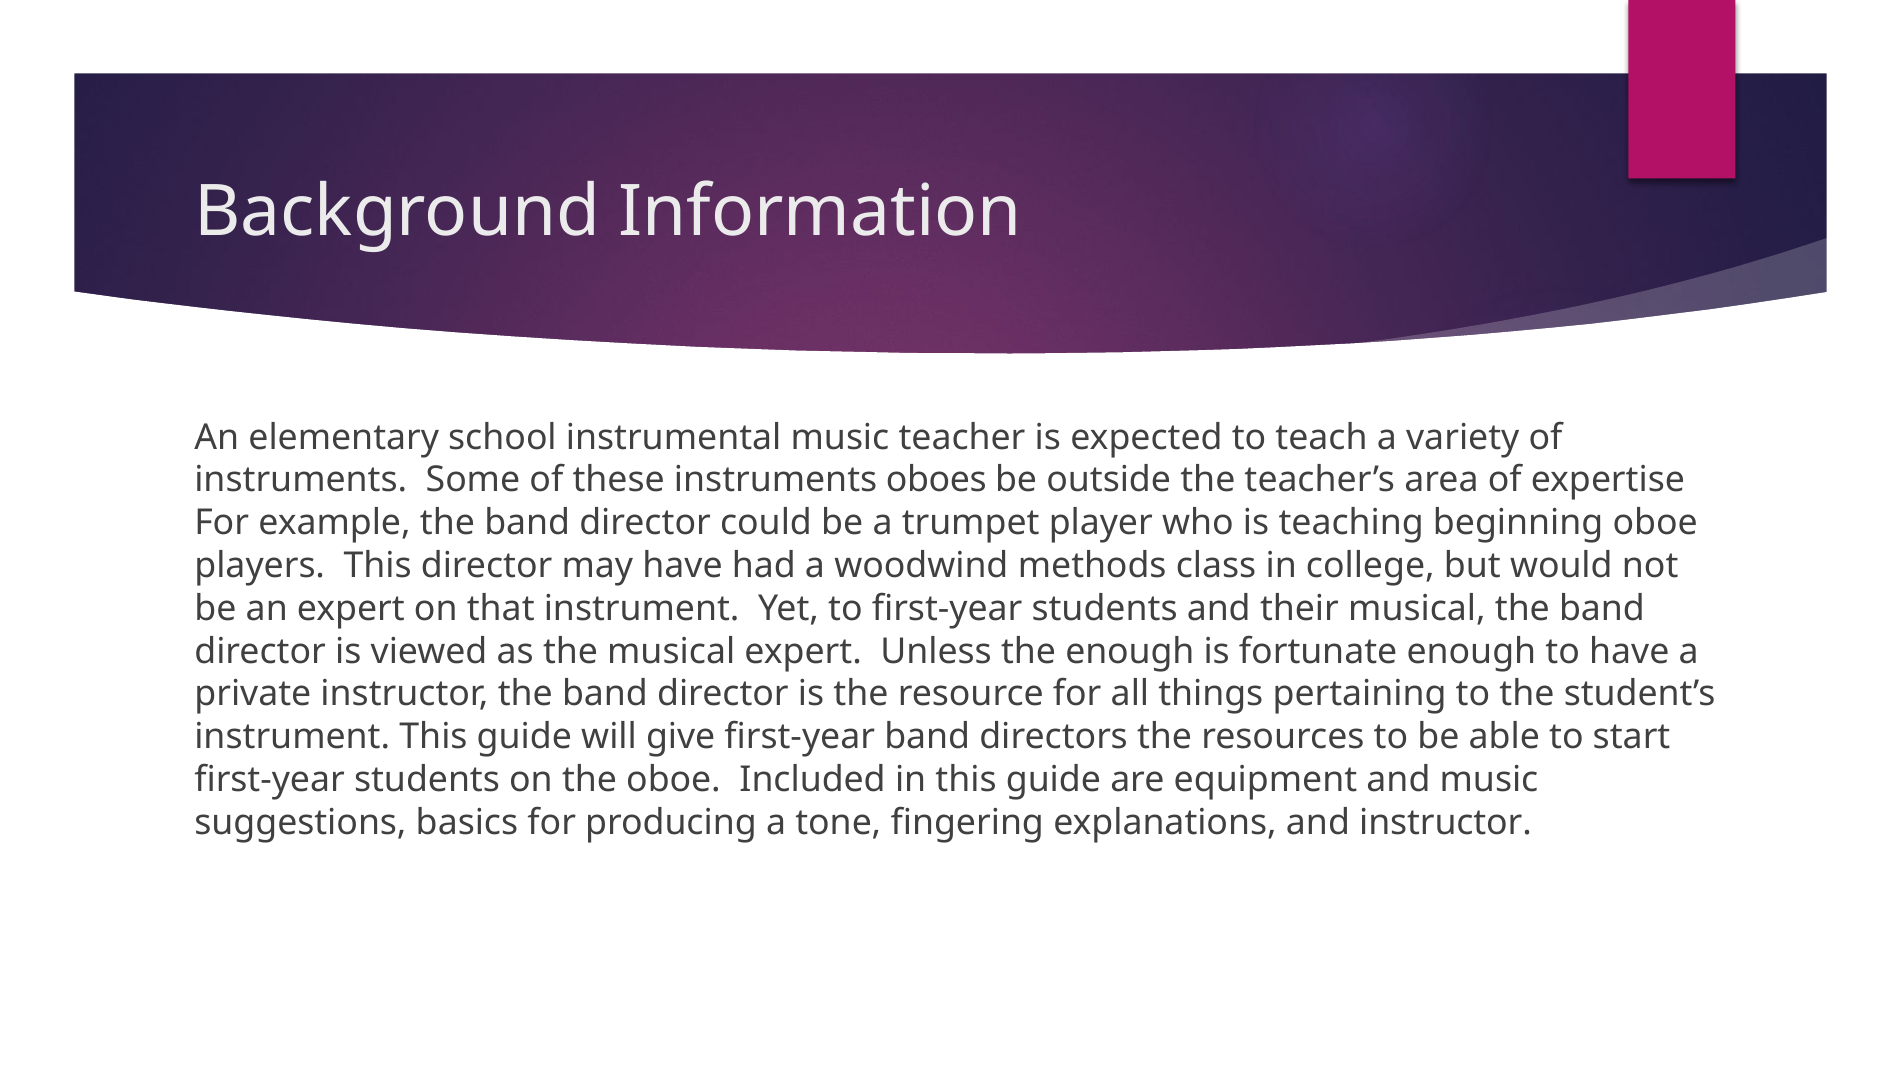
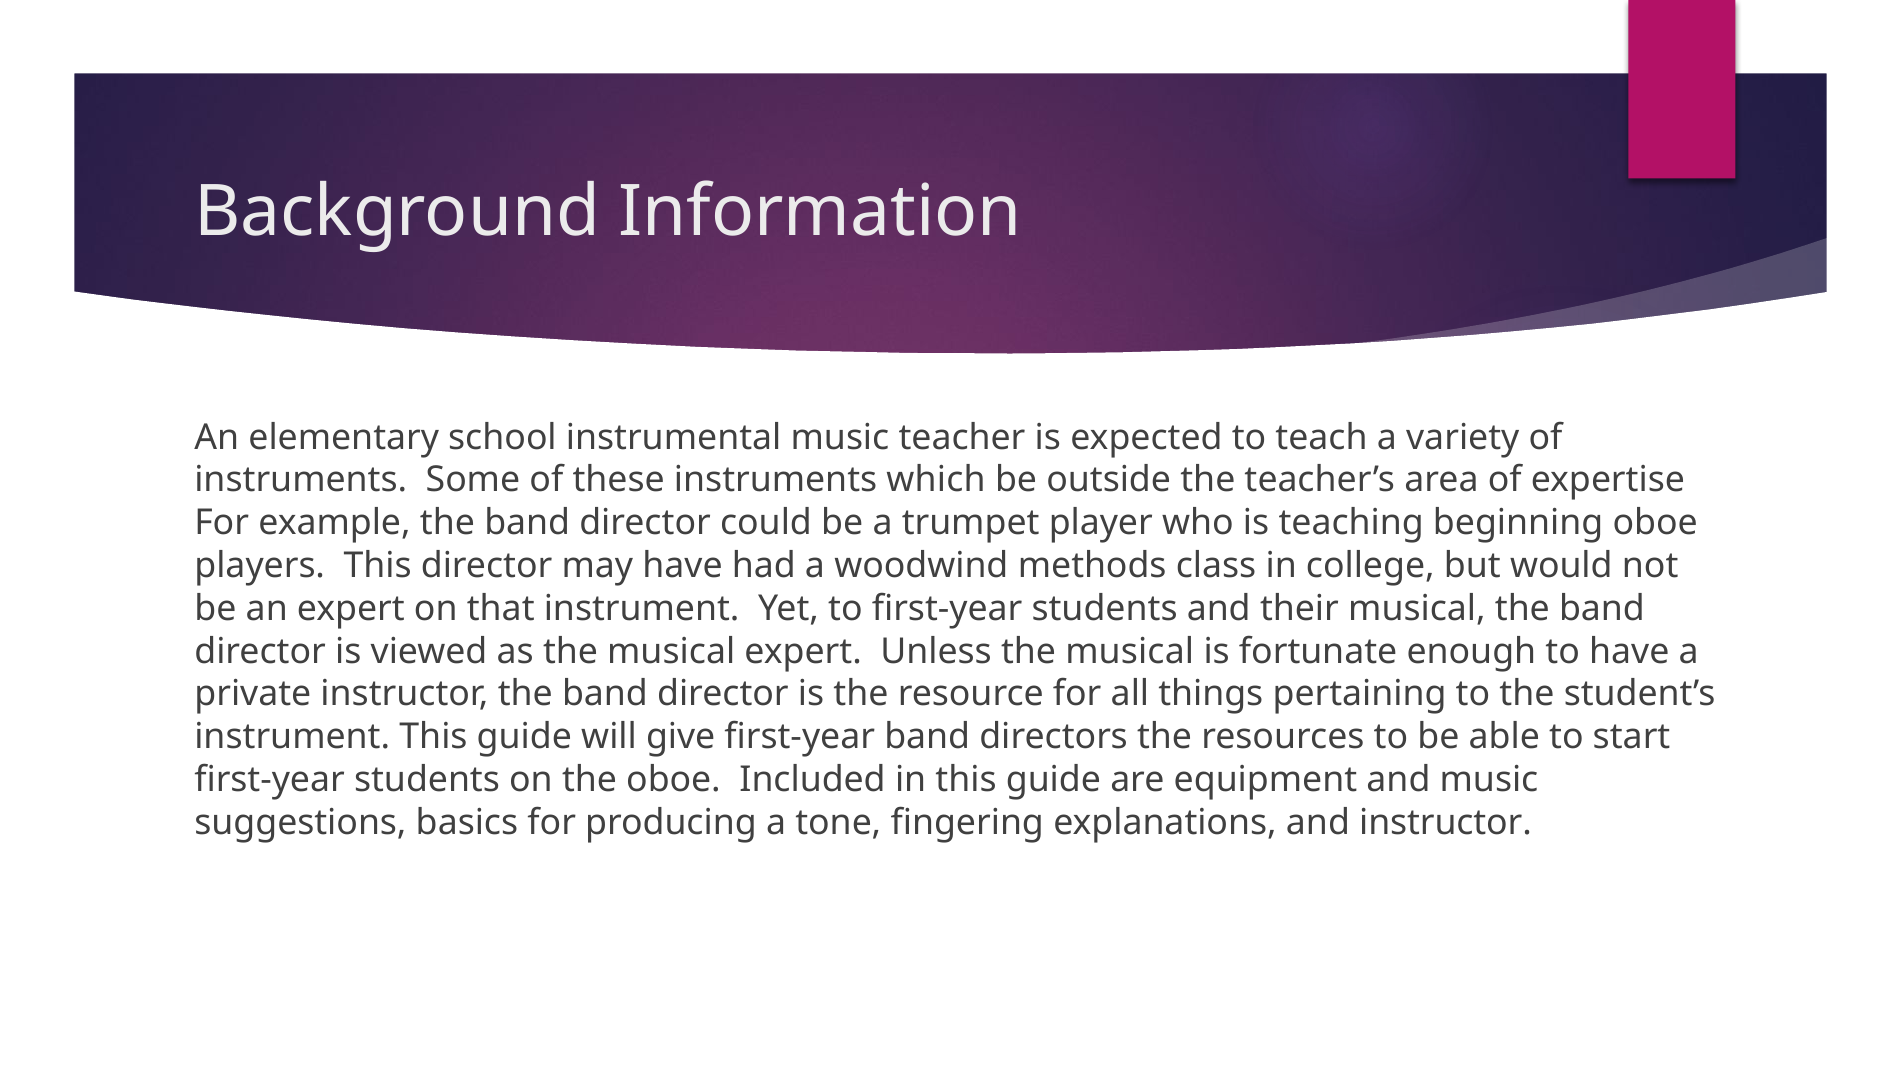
oboes: oboes -> which
Unless the enough: enough -> musical
